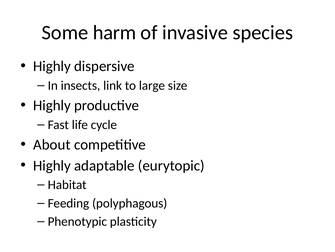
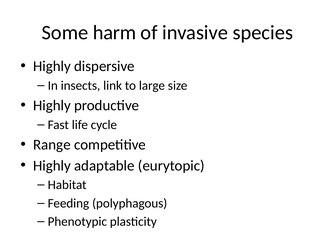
About: About -> Range
